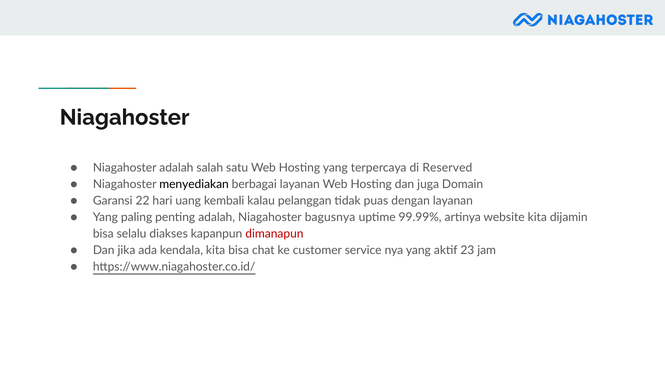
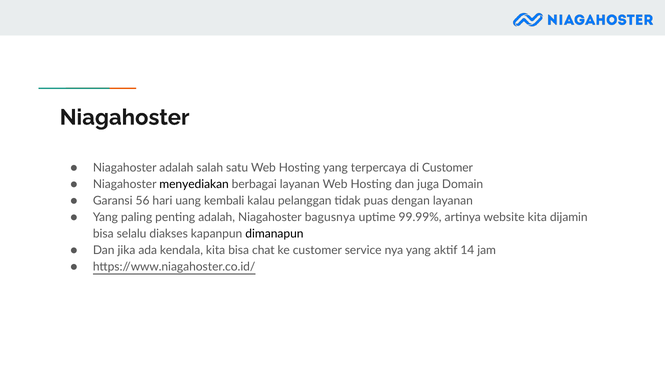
di Reserved: Reserved -> Customer
22: 22 -> 56
dimanapun colour: red -> black
23: 23 -> 14
